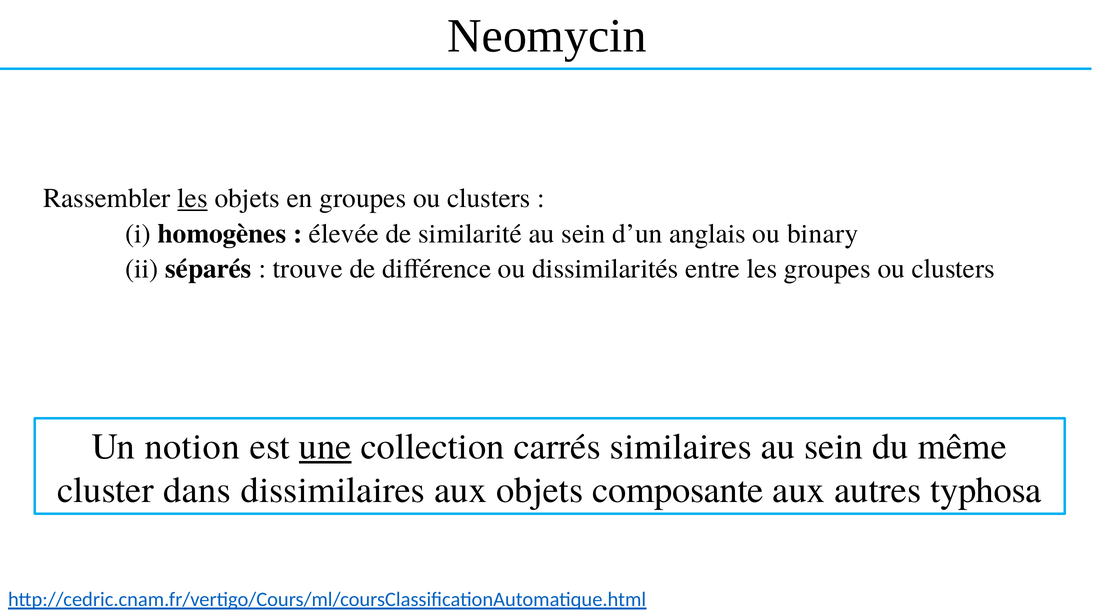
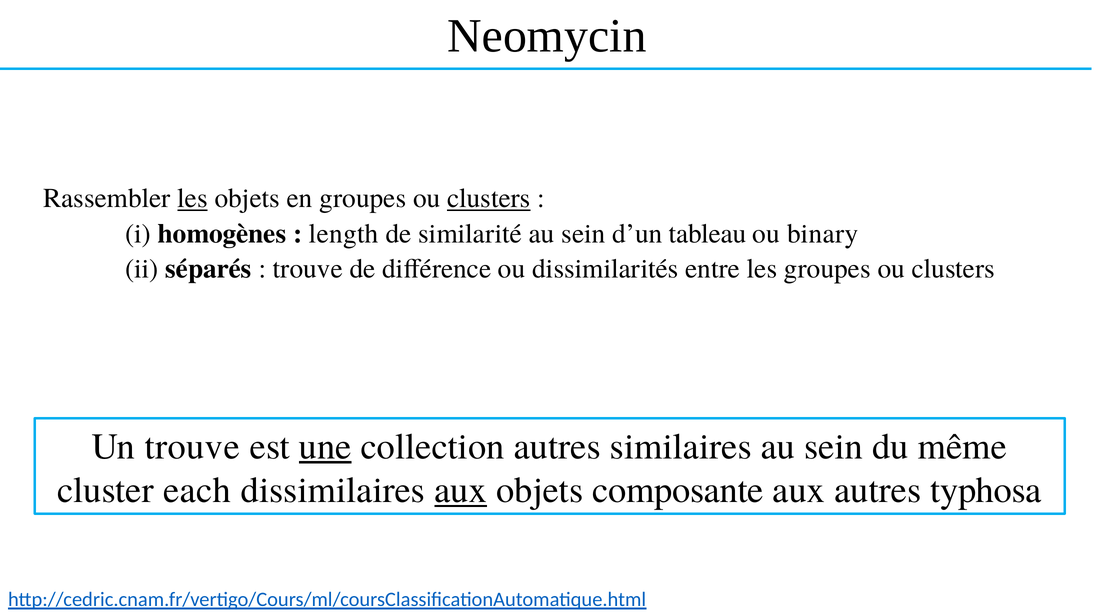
clusters at (489, 199) underline: none -> present
élevée: élevée -> length
anglais: anglais -> tableau
Un notion: notion -> trouve
collection carrés: carrés -> autres
dans: dans -> each
aux at (461, 491) underline: none -> present
